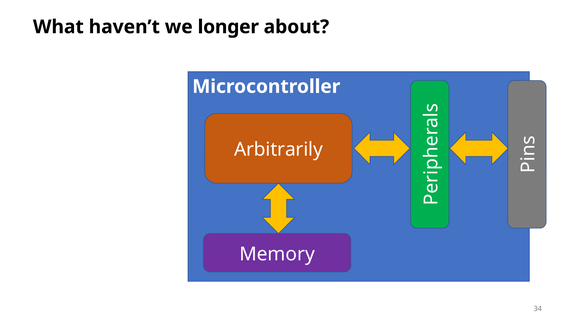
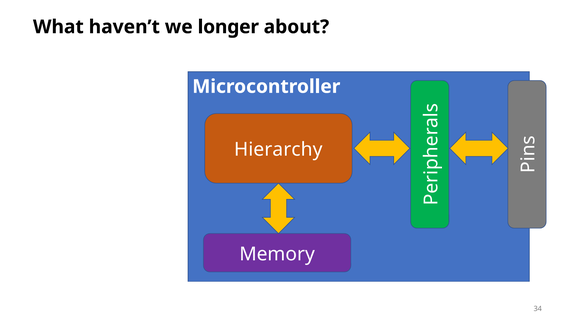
Arbitrarily: Arbitrarily -> Hierarchy
